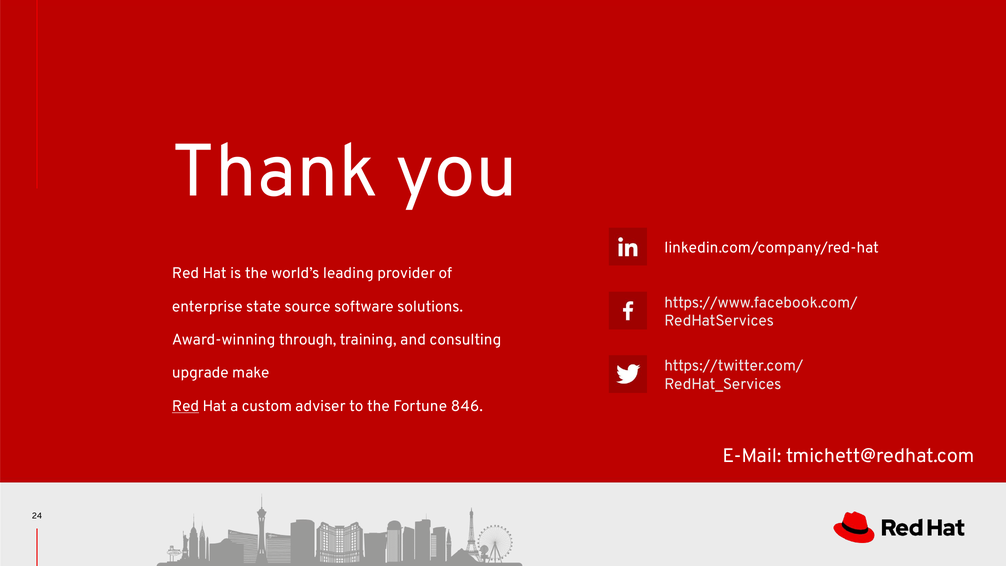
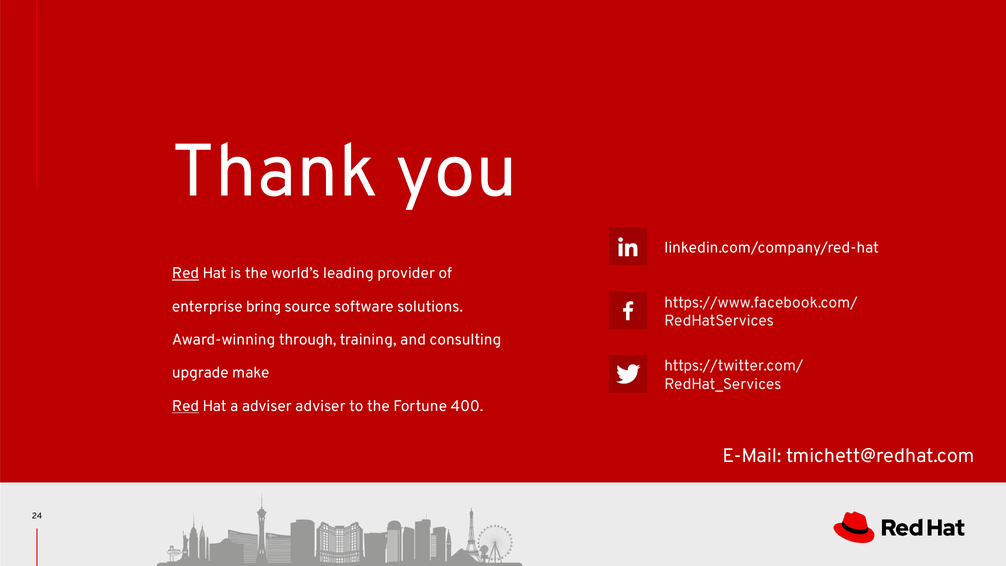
Red at (185, 273) underline: none -> present
state: state -> bring
a custom: custom -> adviser
846: 846 -> 400
